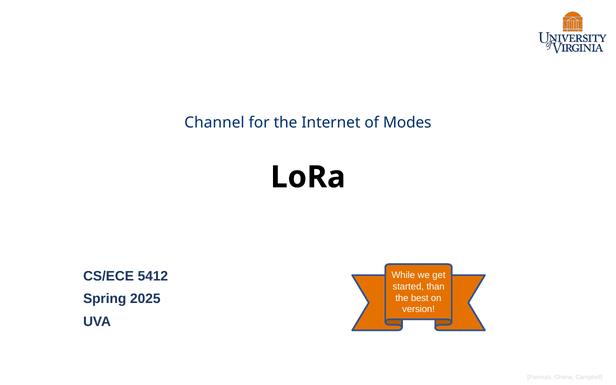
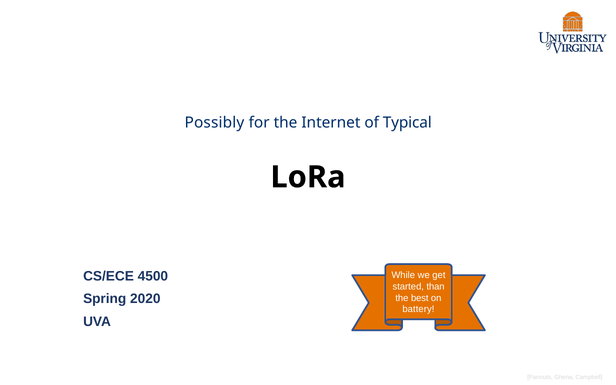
Channel: Channel -> Possibly
Modes: Modes -> Typical
5412: 5412 -> 4500
2025: 2025 -> 2020
version: version -> battery
